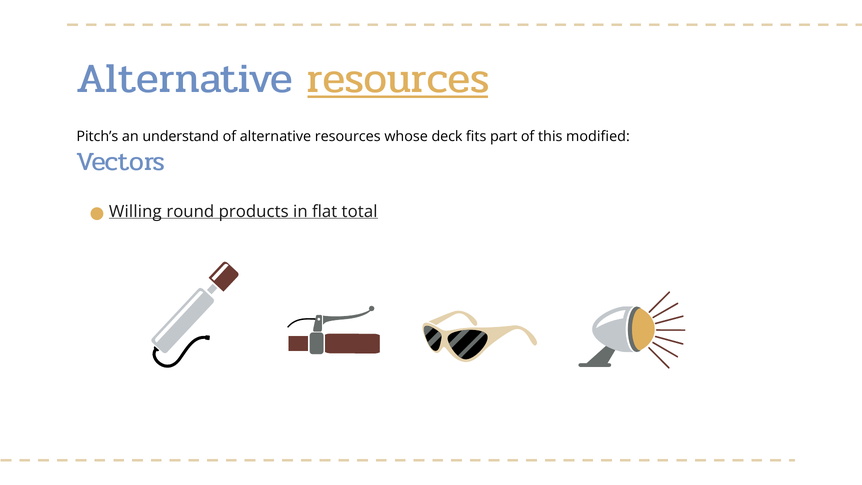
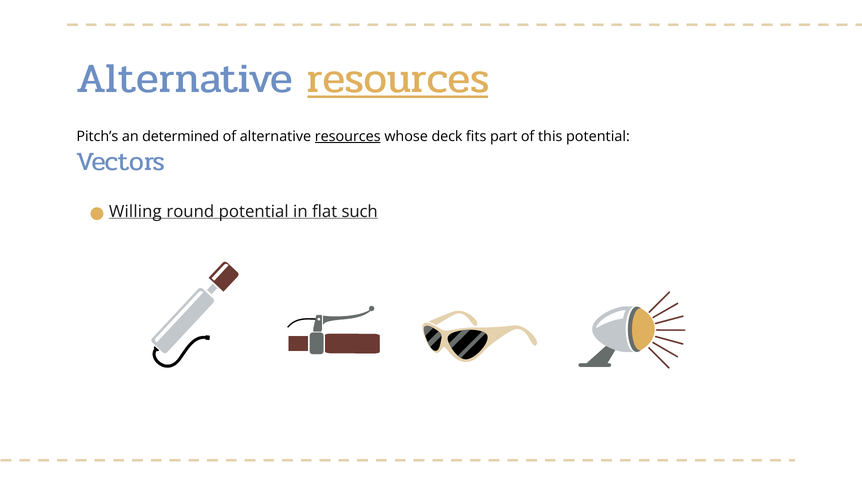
understand: understand -> determined
resources at (348, 136) underline: none -> present
this modified: modified -> potential
round products: products -> potential
total: total -> such
